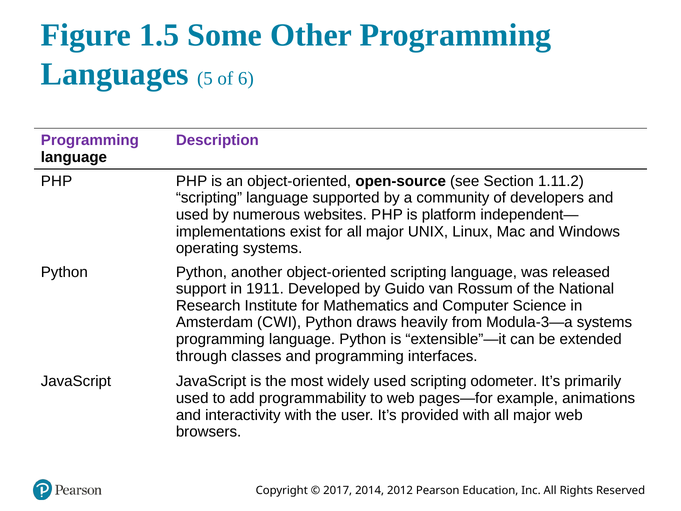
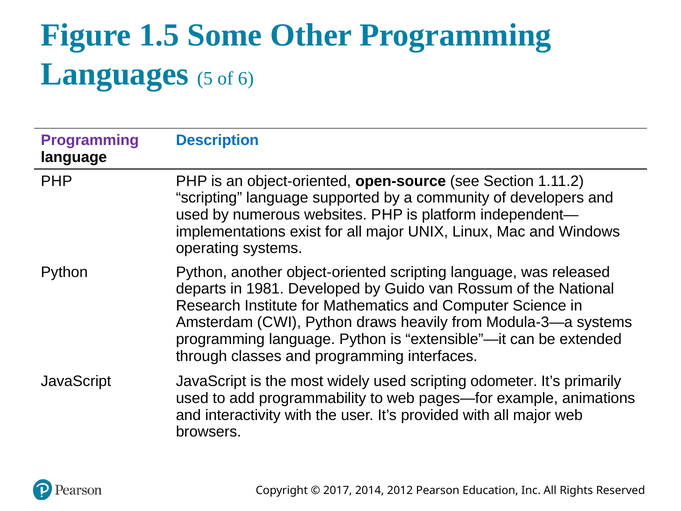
Description colour: purple -> blue
support: support -> departs
1911: 1911 -> 1981
